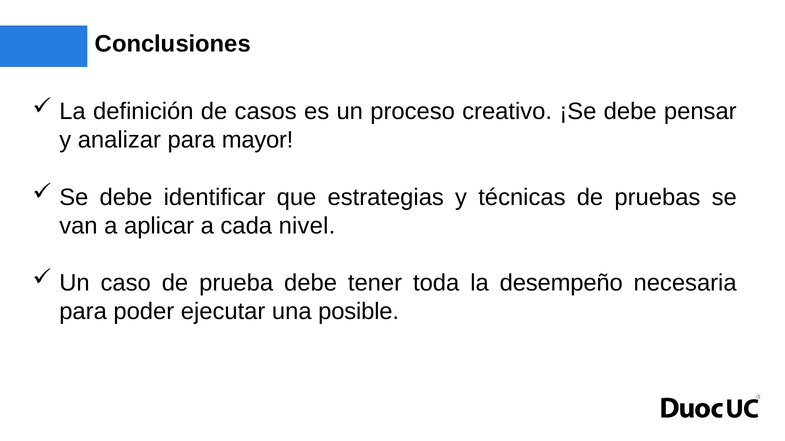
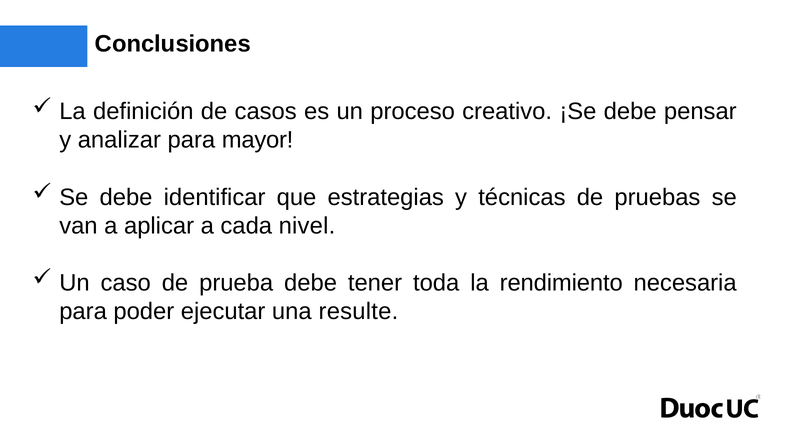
desempeño: desempeño -> rendimiento
posible: posible -> resulte
